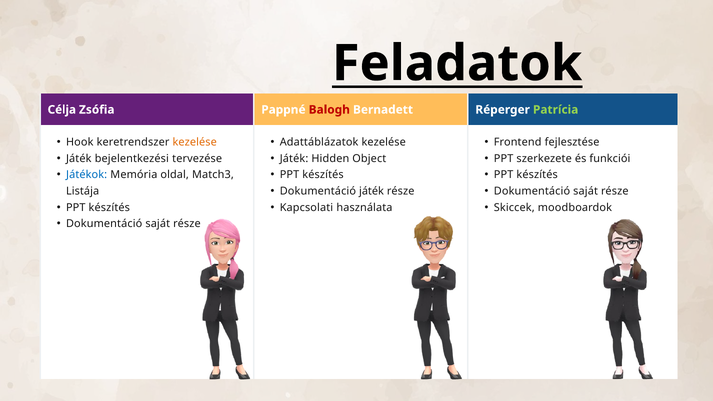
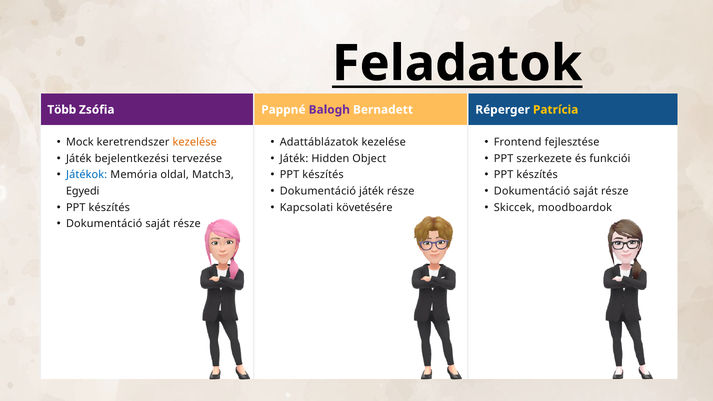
Célja: Célja -> Több
Balogh colour: red -> purple
Patrícia colour: light green -> yellow
Hook: Hook -> Mock
Listája: Listája -> Egyedi
használata: használata -> követésére
